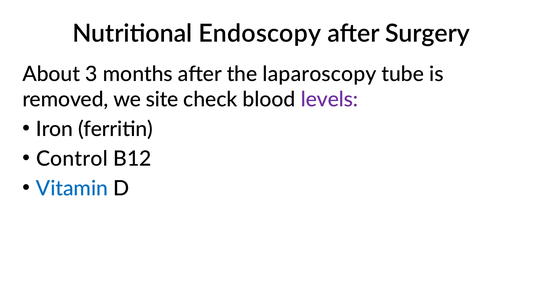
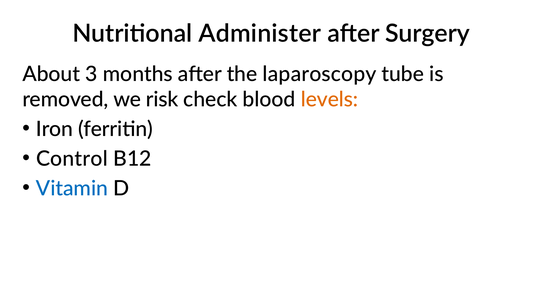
Endoscopy: Endoscopy -> Administer
site: site -> risk
levels colour: purple -> orange
